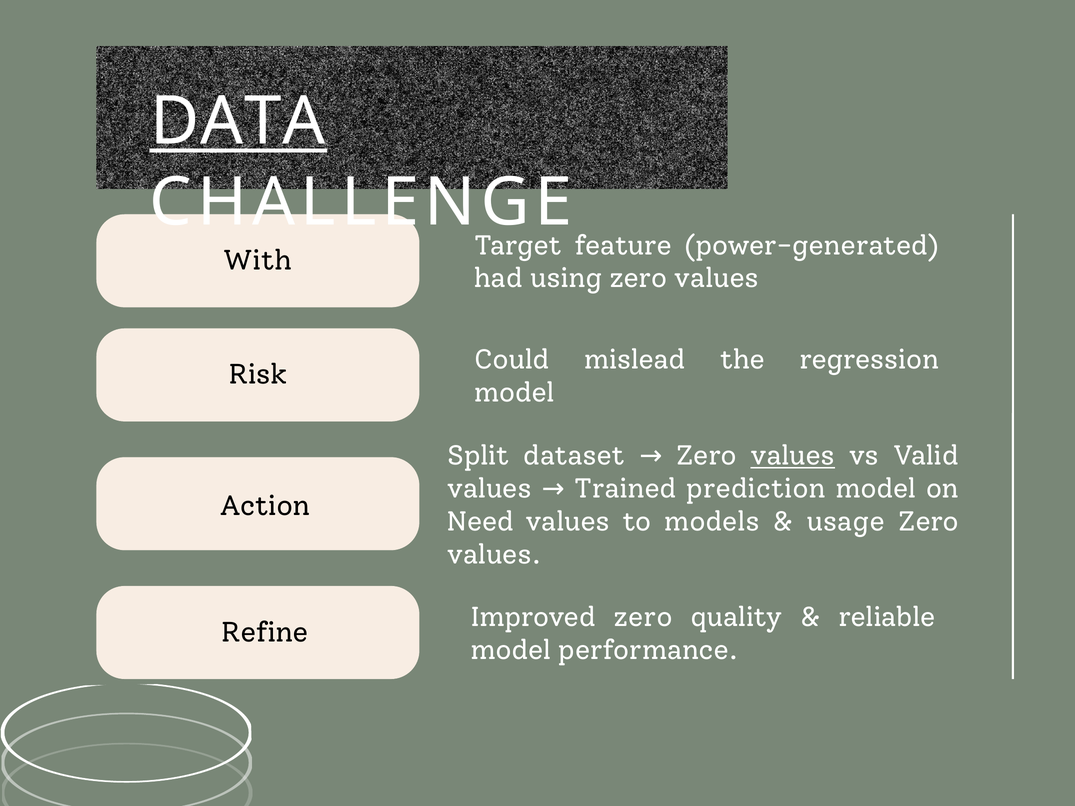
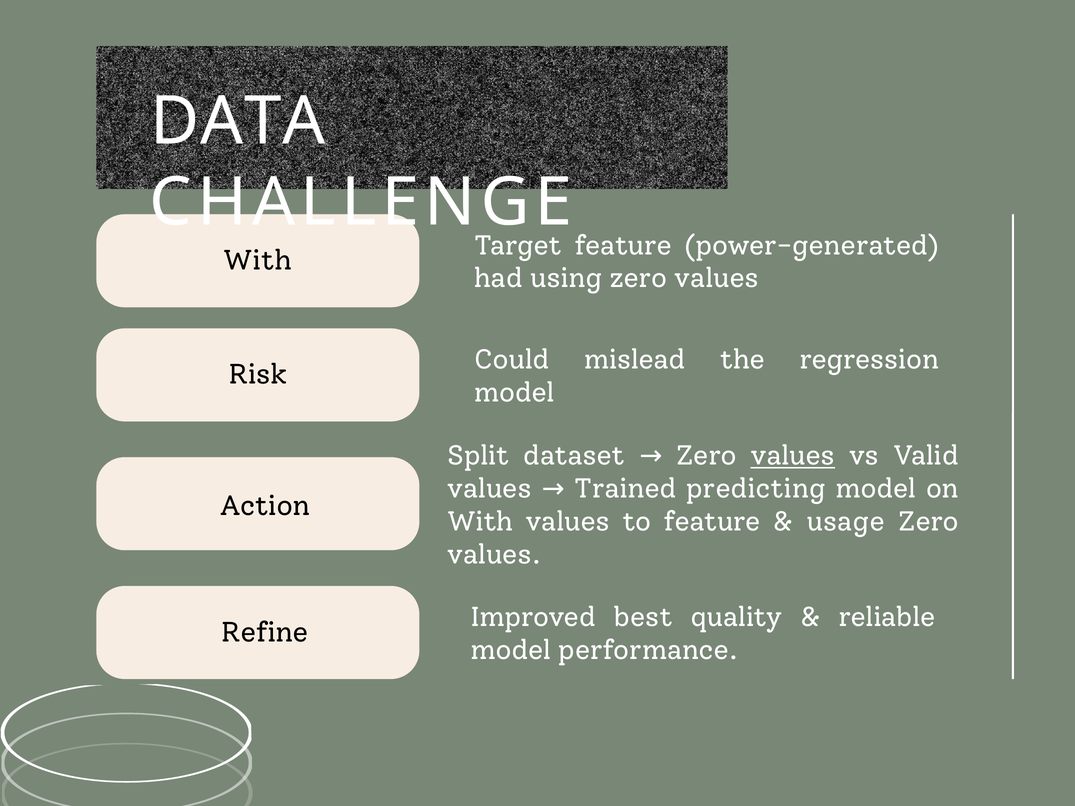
DATA underline: present -> none
prediction: prediction -> predicting
Need at (480, 522): Need -> With
to models: models -> feature
Improved zero: zero -> best
